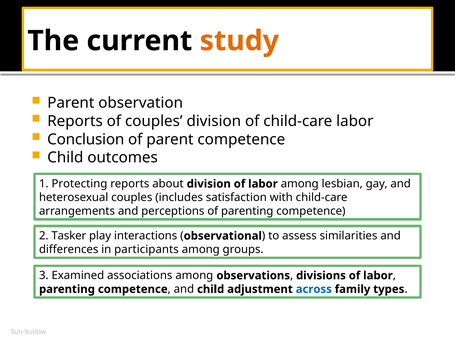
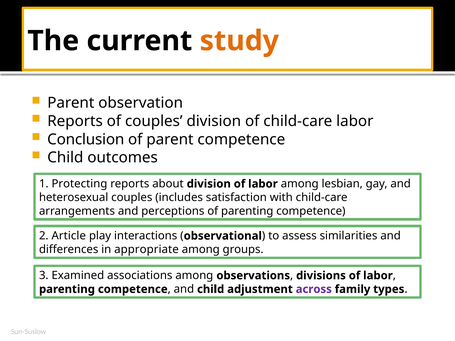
Tasker: Tasker -> Article
participants: participants -> appropriate
across colour: blue -> purple
